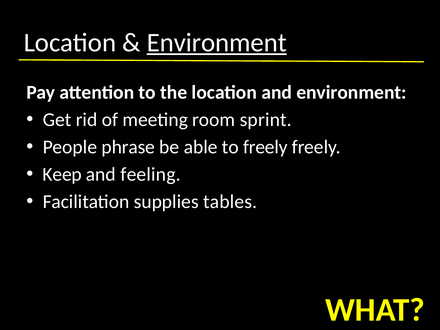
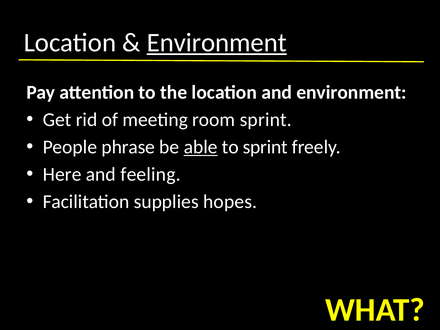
able underline: none -> present
to freely: freely -> sprint
Keep: Keep -> Here
tables: tables -> hopes
